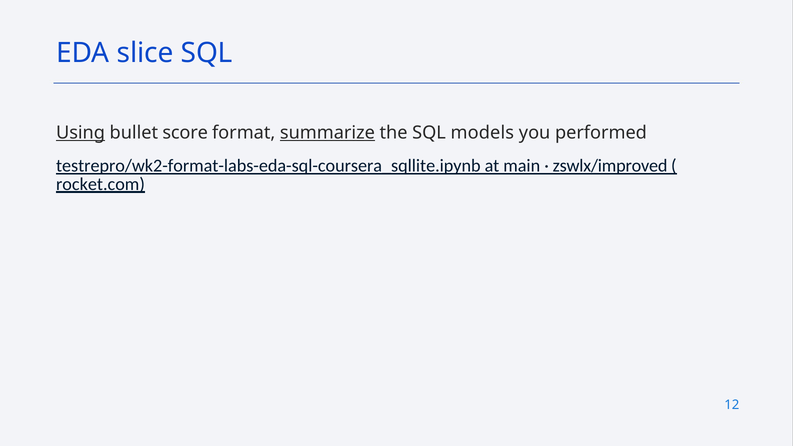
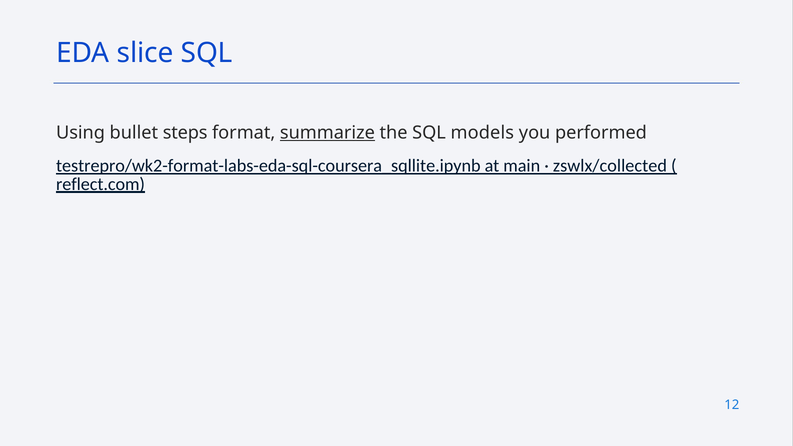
Using underline: present -> none
score: score -> steps
zswlx/improved: zswlx/improved -> zswlx/collected
rocket.com: rocket.com -> reflect.com
